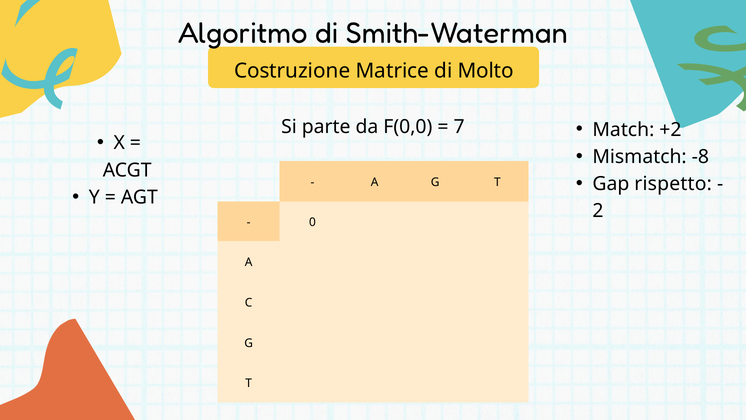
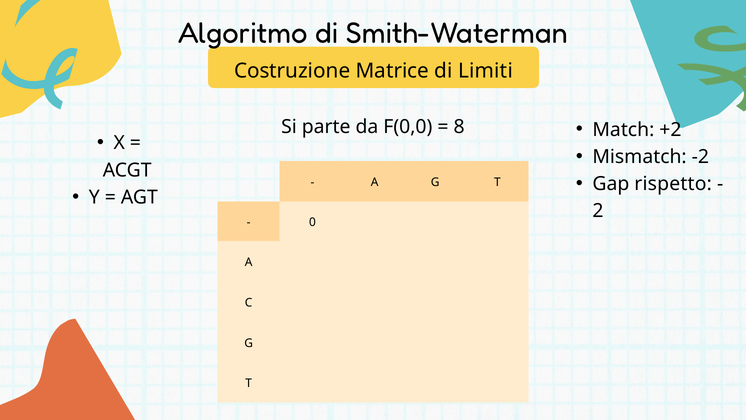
Molto: Molto -> Limiti
7: 7 -> 8
-8: -8 -> -2
